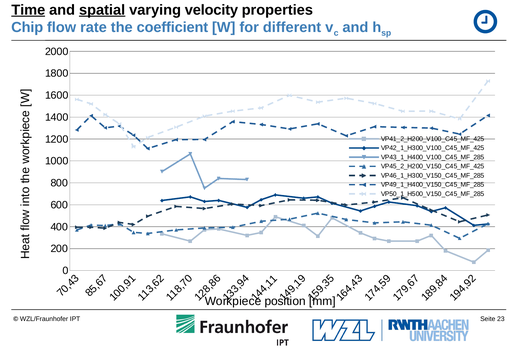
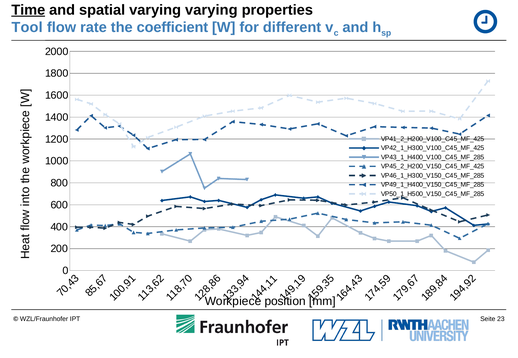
spatial underline: present -> none
varying velocity: velocity -> varying
Chip: Chip -> Tool
